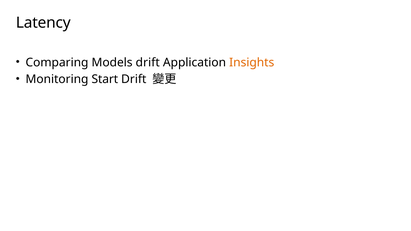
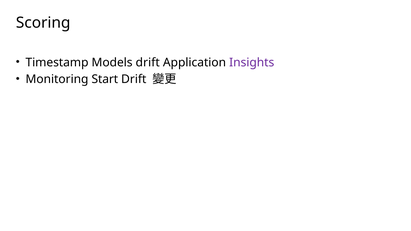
Latency: Latency -> Scoring
Comparing: Comparing -> Timestamp
Insights colour: orange -> purple
